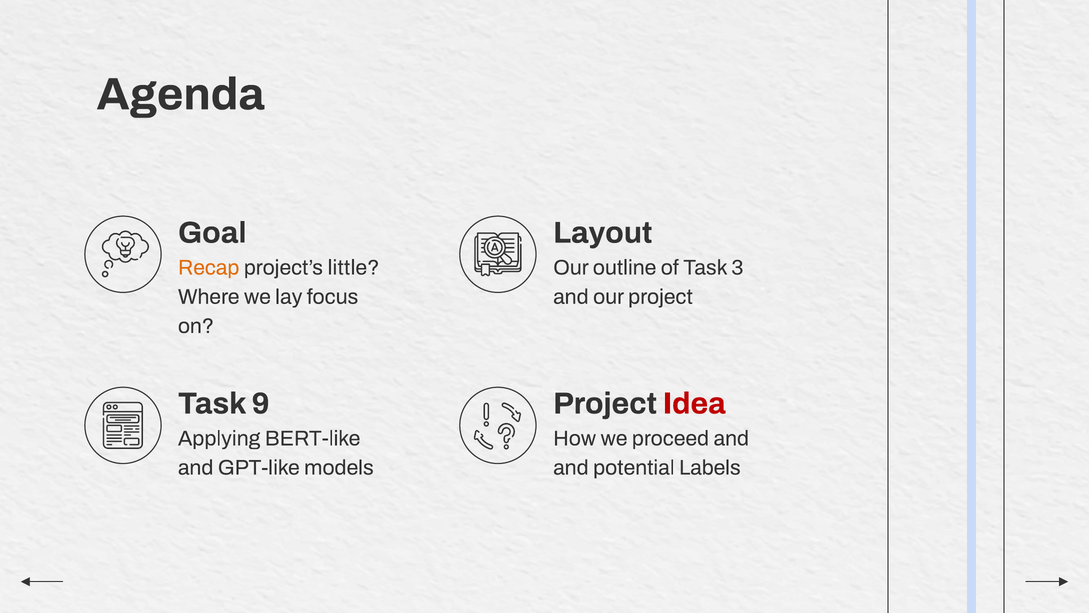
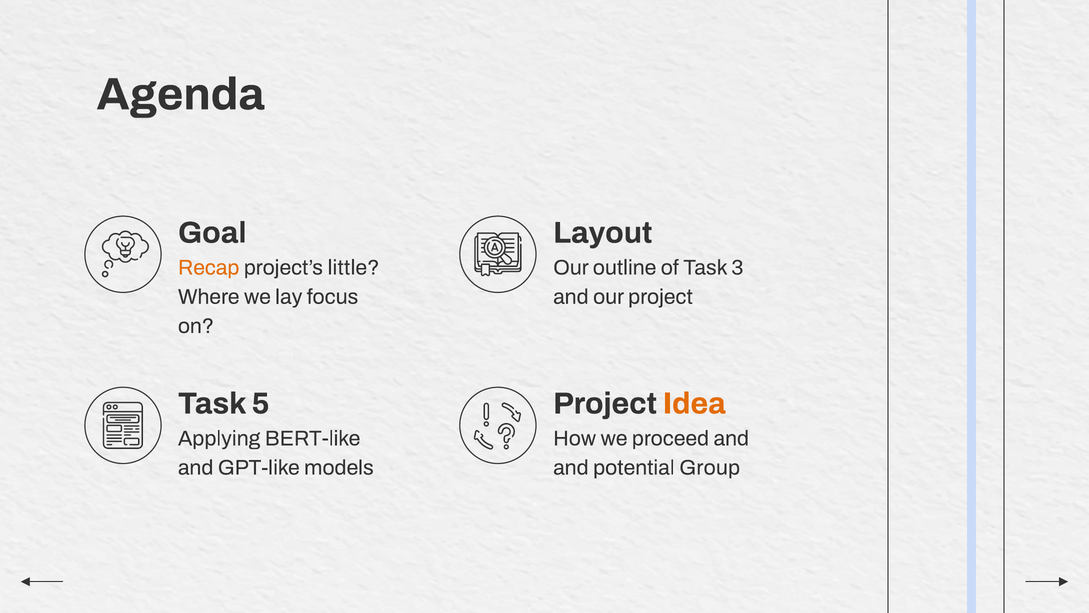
9: 9 -> 5
Idea colour: red -> orange
Labels: Labels -> Group
